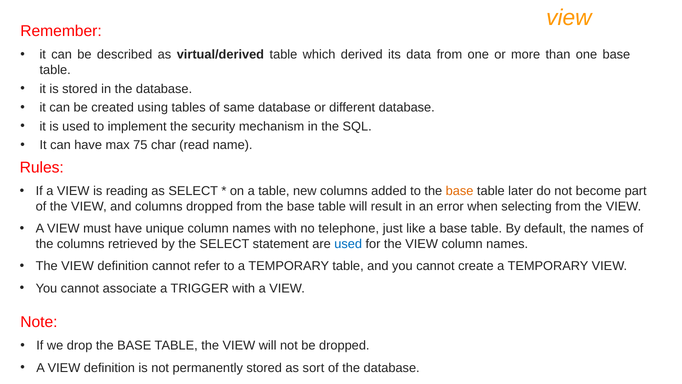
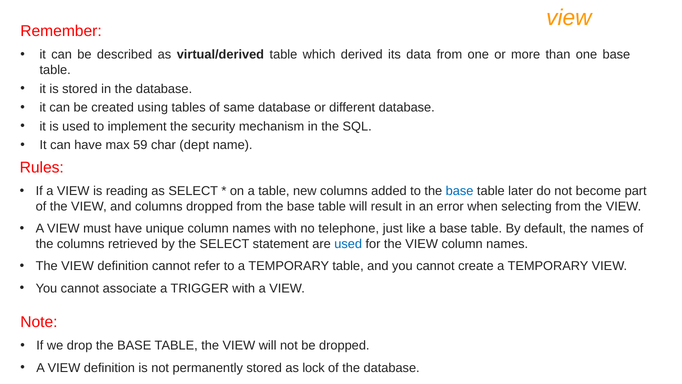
75: 75 -> 59
read: read -> dept
base at (460, 191) colour: orange -> blue
sort: sort -> lock
